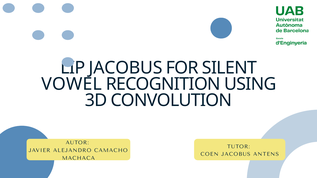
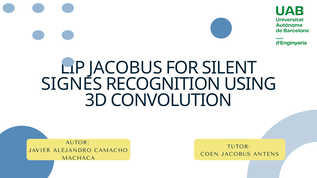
VOWEL: VOWEL -> SIGNES
